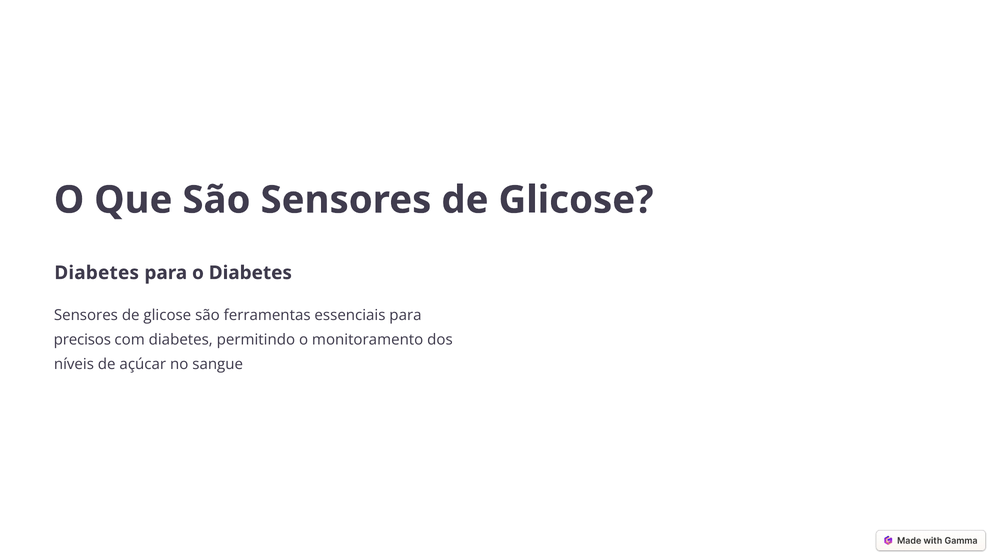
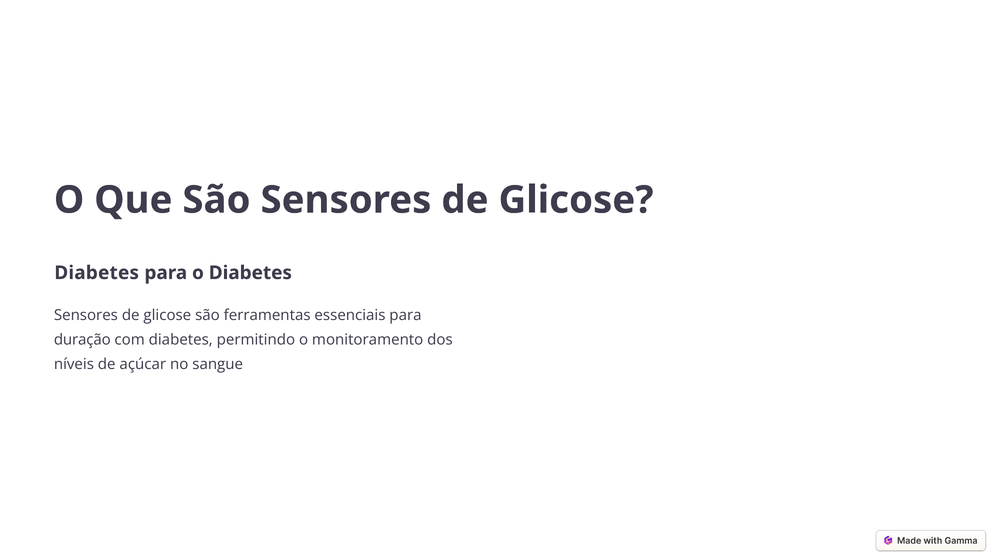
precisos: precisos -> duração
